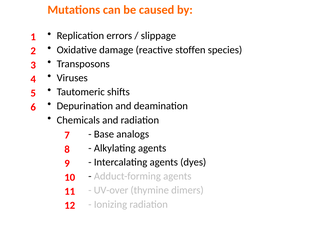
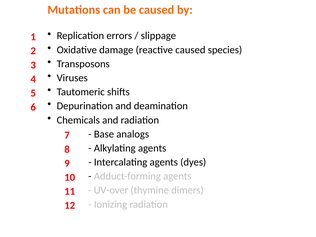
reactive stoffen: stoffen -> caused
